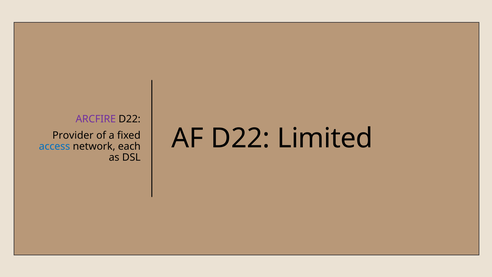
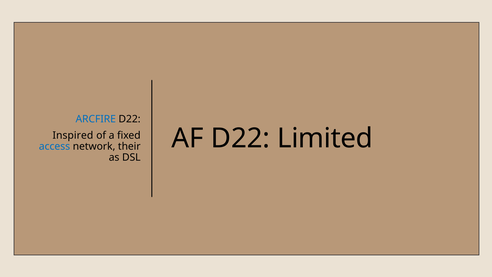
ARCFIRE colour: purple -> blue
Provider: Provider -> Inspired
each: each -> their
